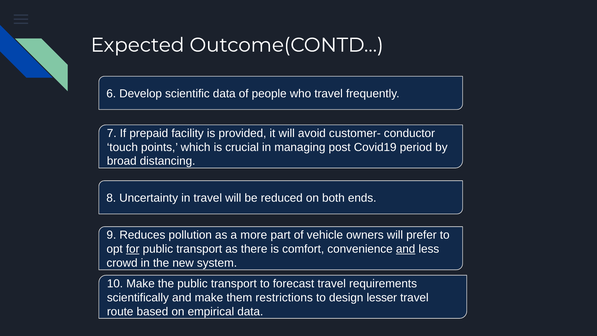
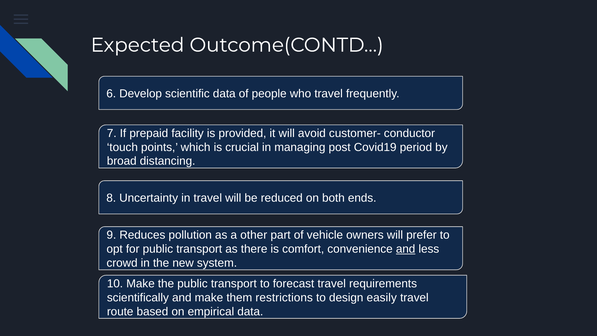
more: more -> other
for underline: present -> none
lesser: lesser -> easily
